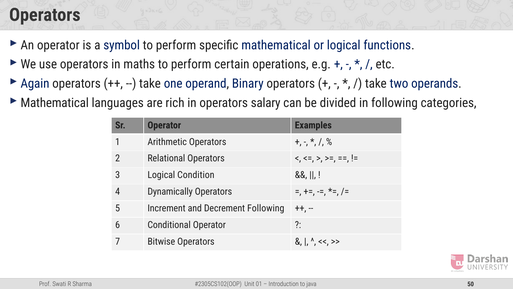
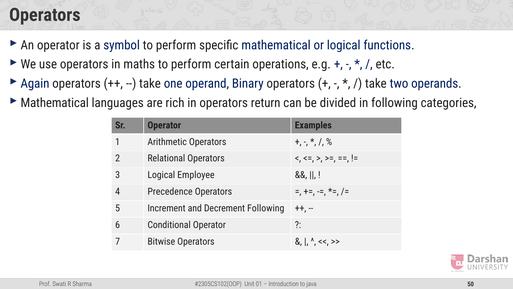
salary: salary -> return
Condition: Condition -> Employee
Dynamically: Dynamically -> Precedence
